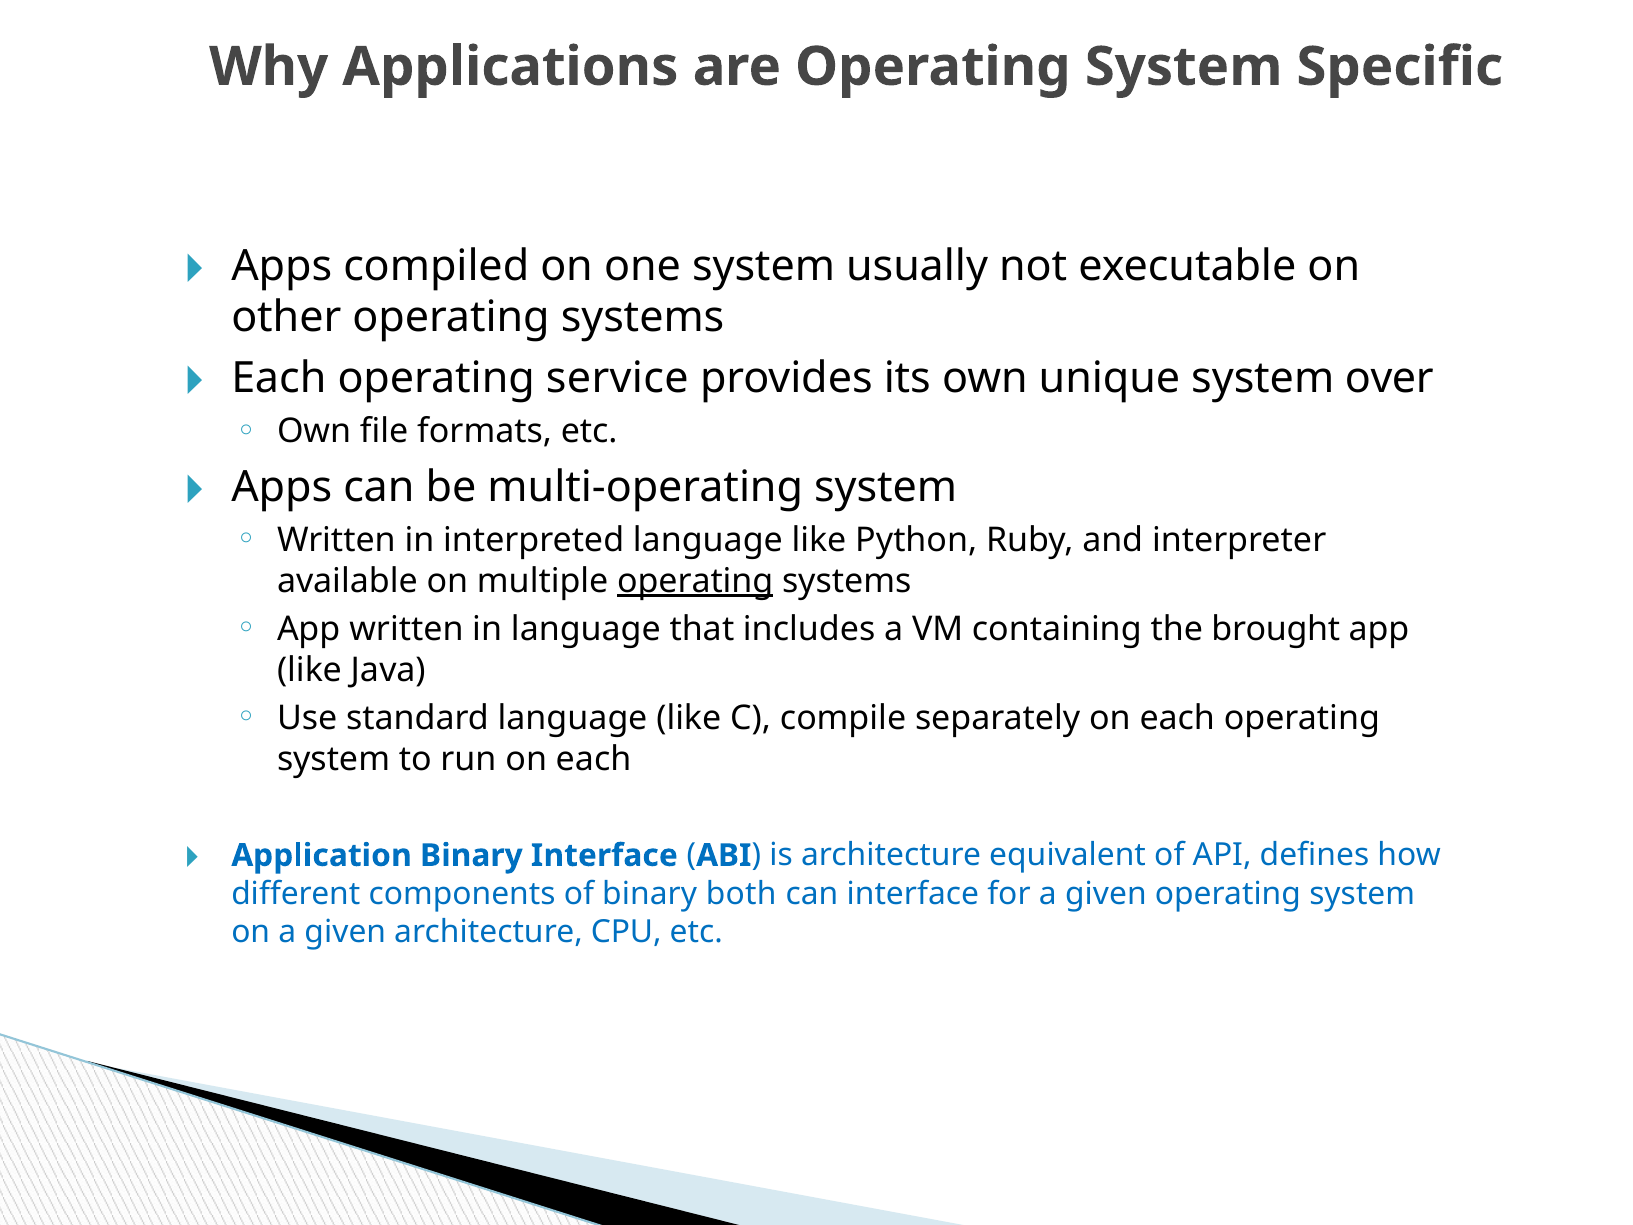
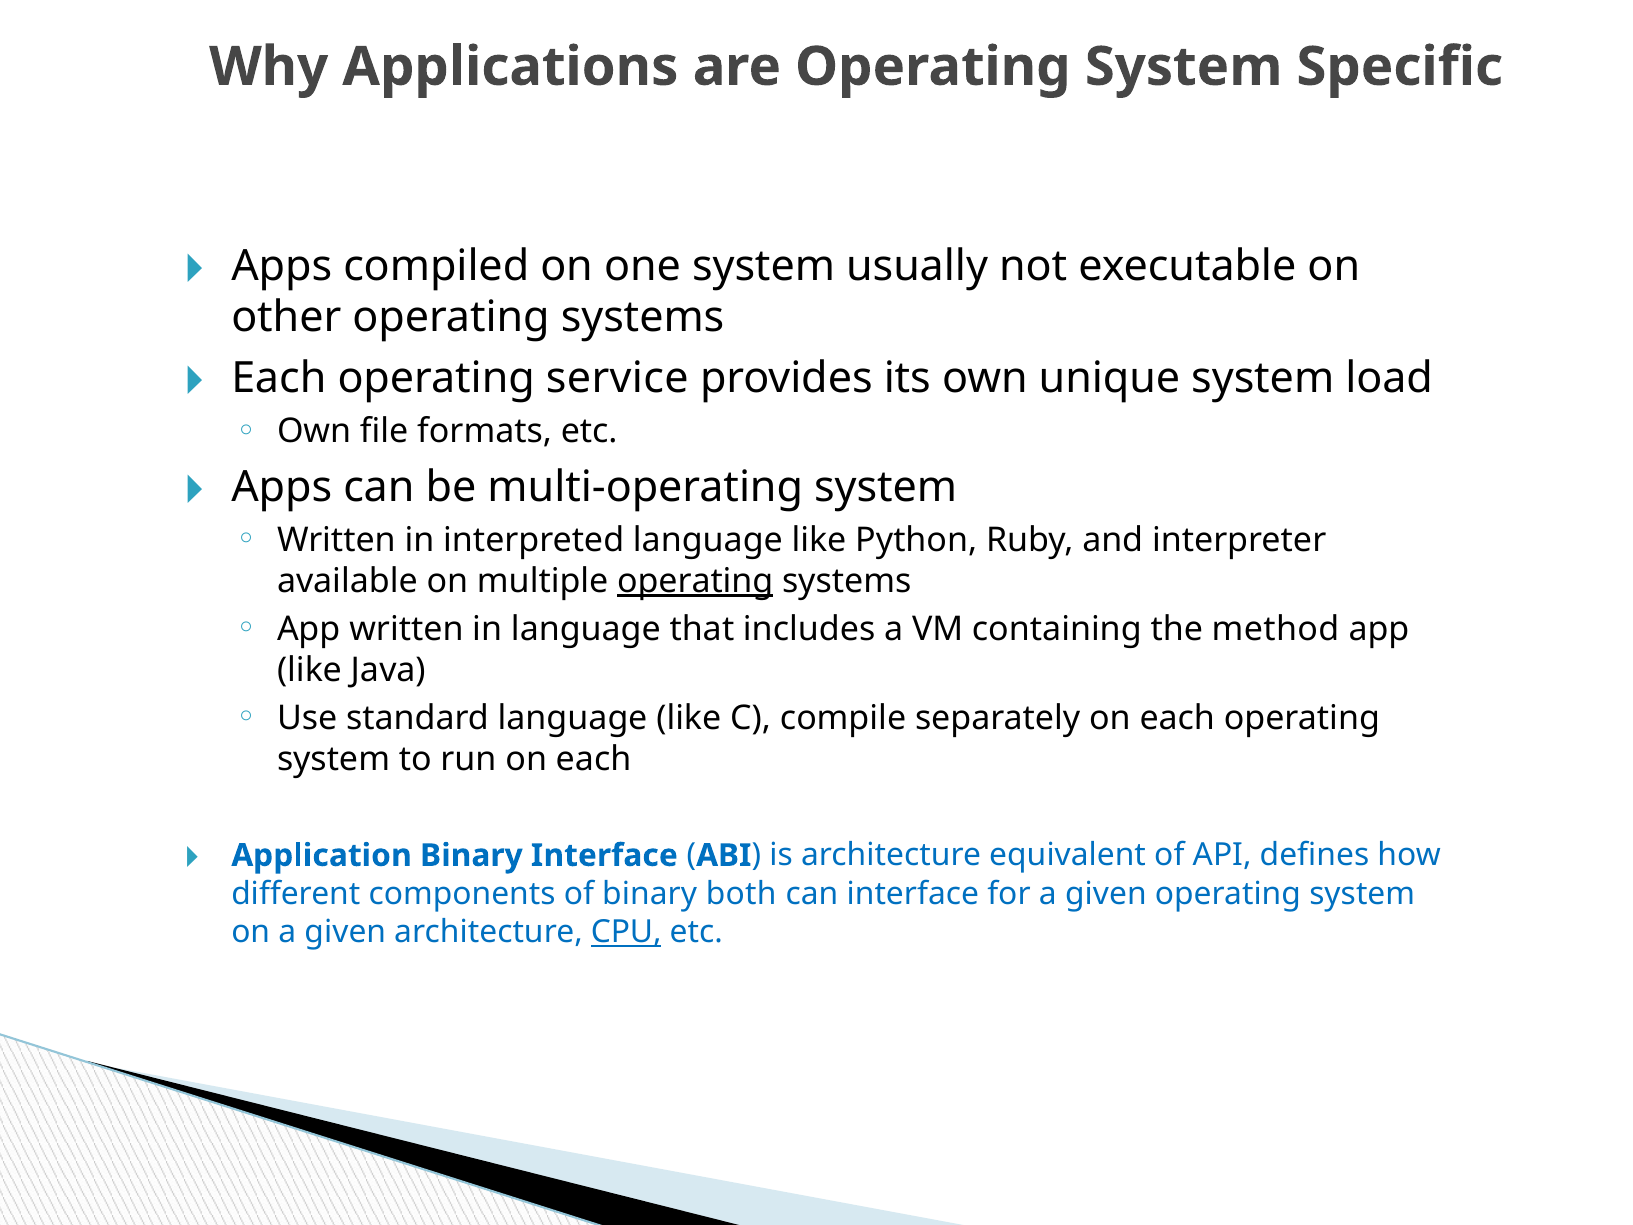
over: over -> load
brought: brought -> method
CPU underline: none -> present
